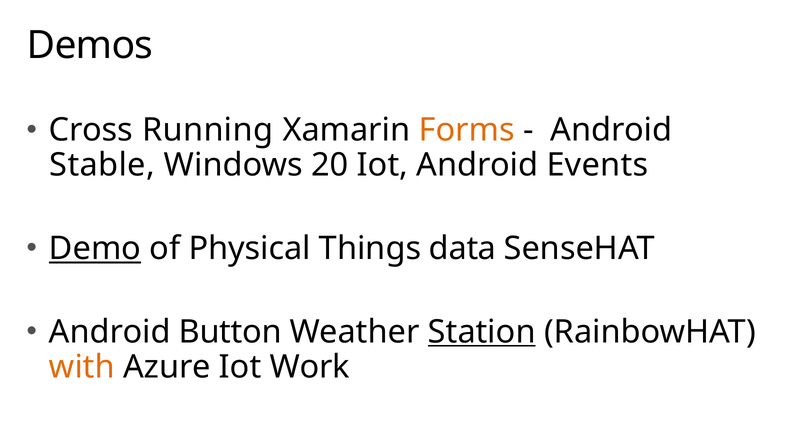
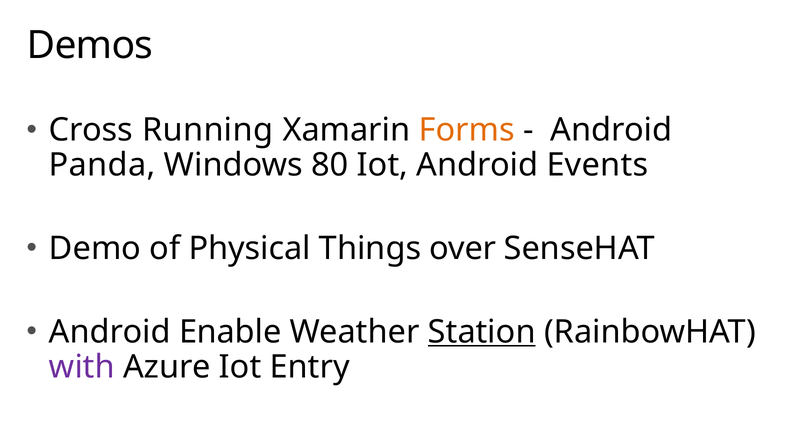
Stable: Stable -> Panda
20: 20 -> 80
Demo underline: present -> none
data: data -> over
Button: Button -> Enable
with colour: orange -> purple
Work: Work -> Entry
